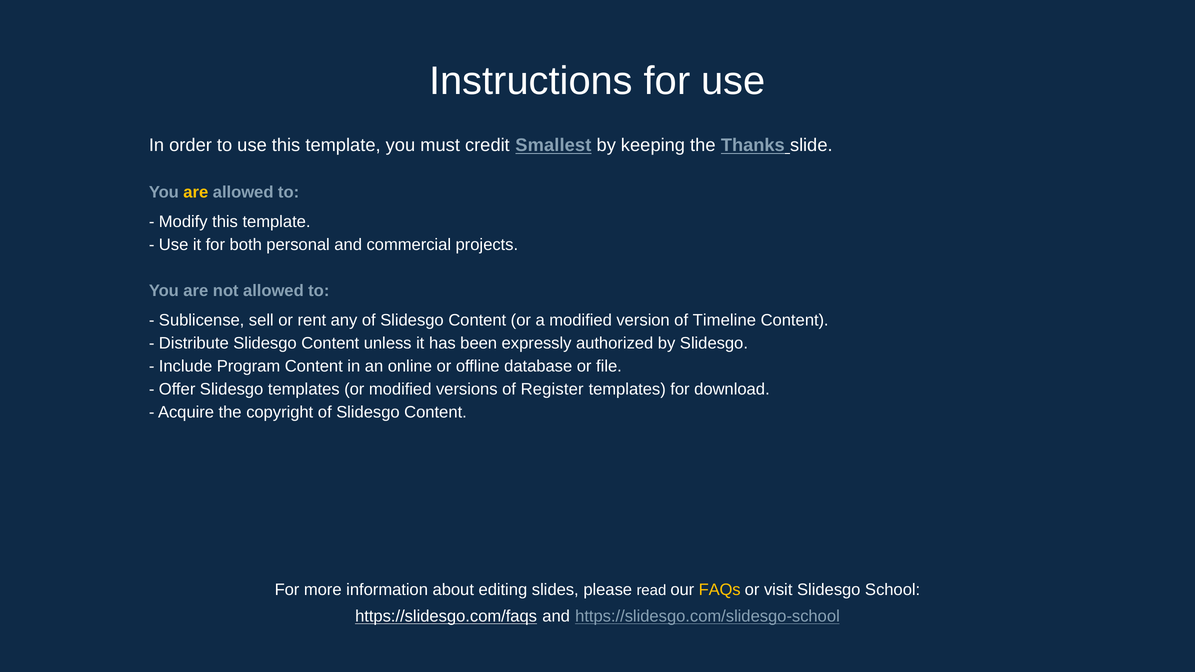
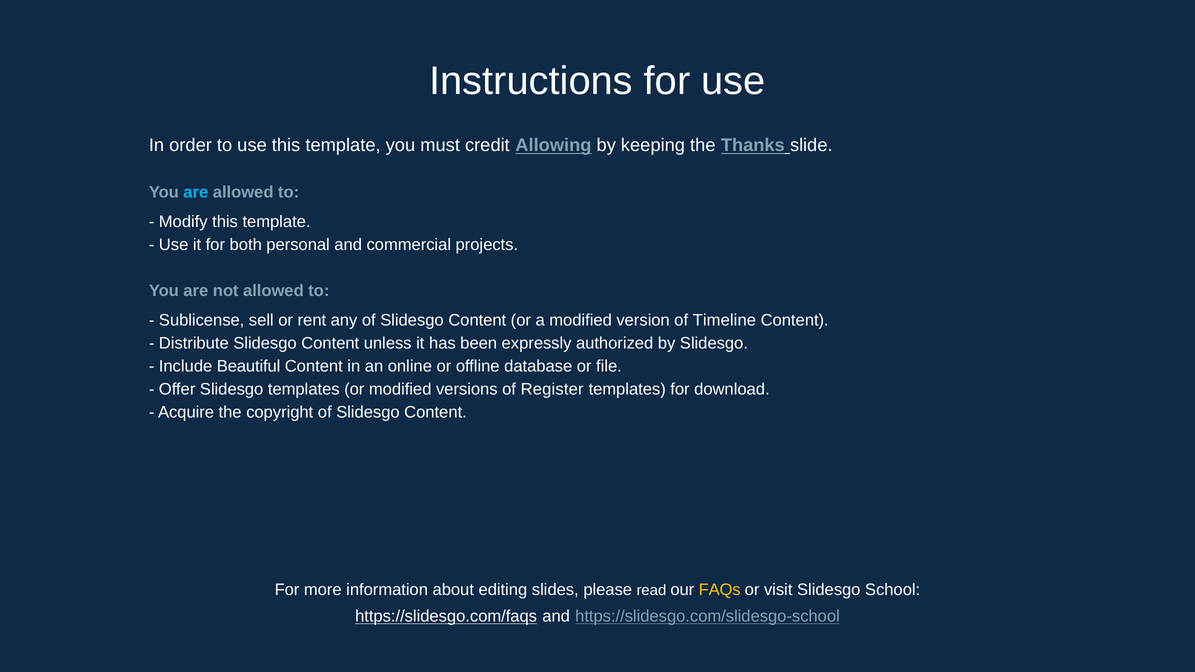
Smallest: Smallest -> Allowing
are at (196, 192) colour: yellow -> light blue
Program: Program -> Beautiful
